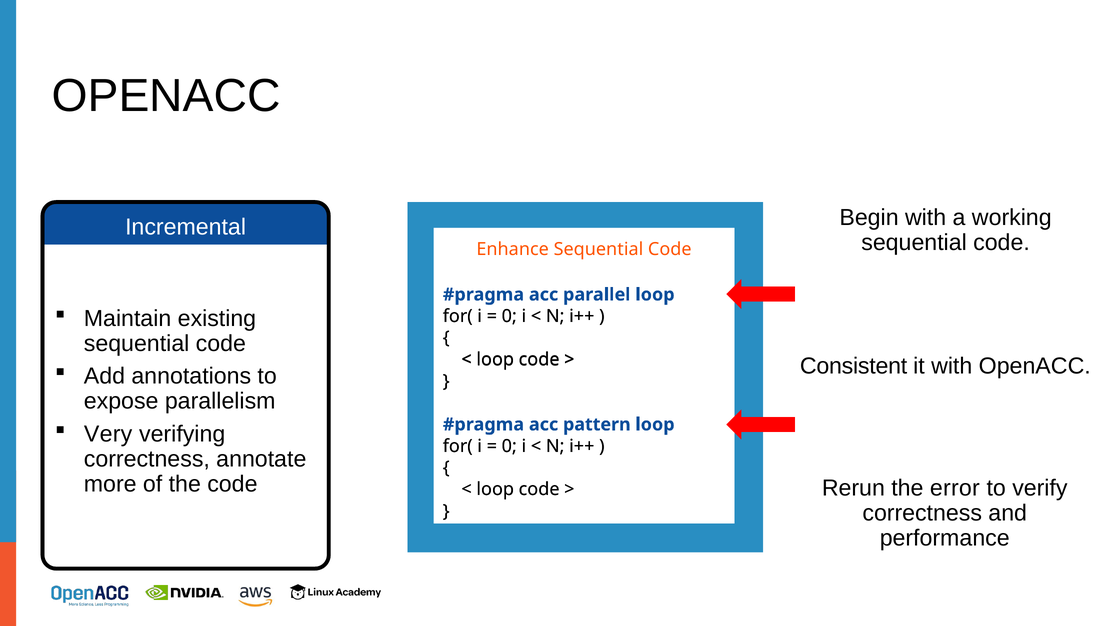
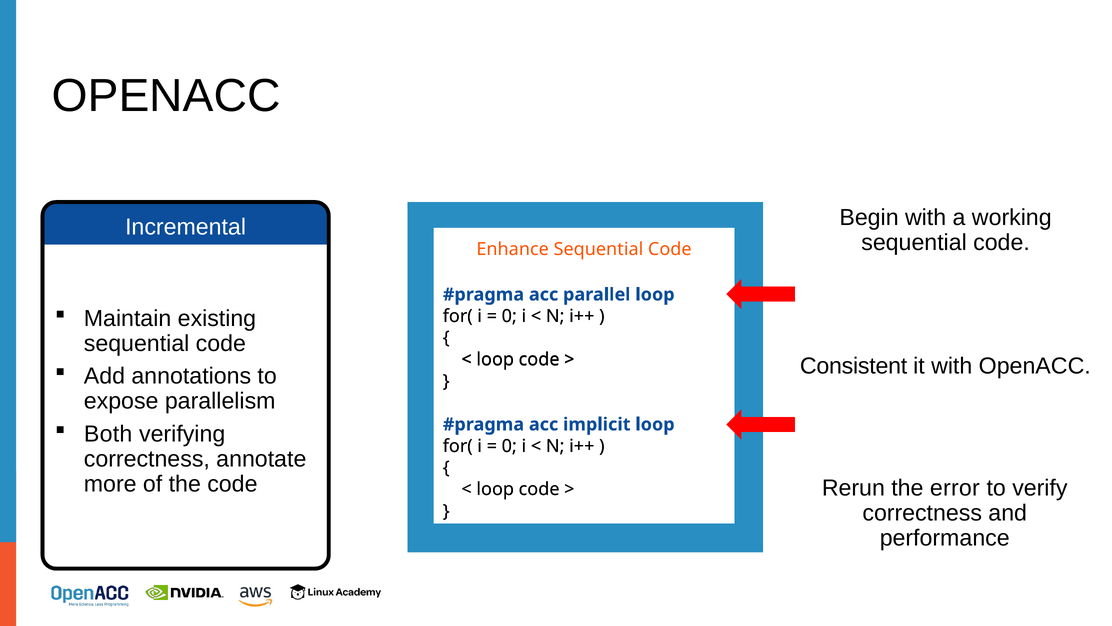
pattern: pattern -> implicit
Very: Very -> Both
